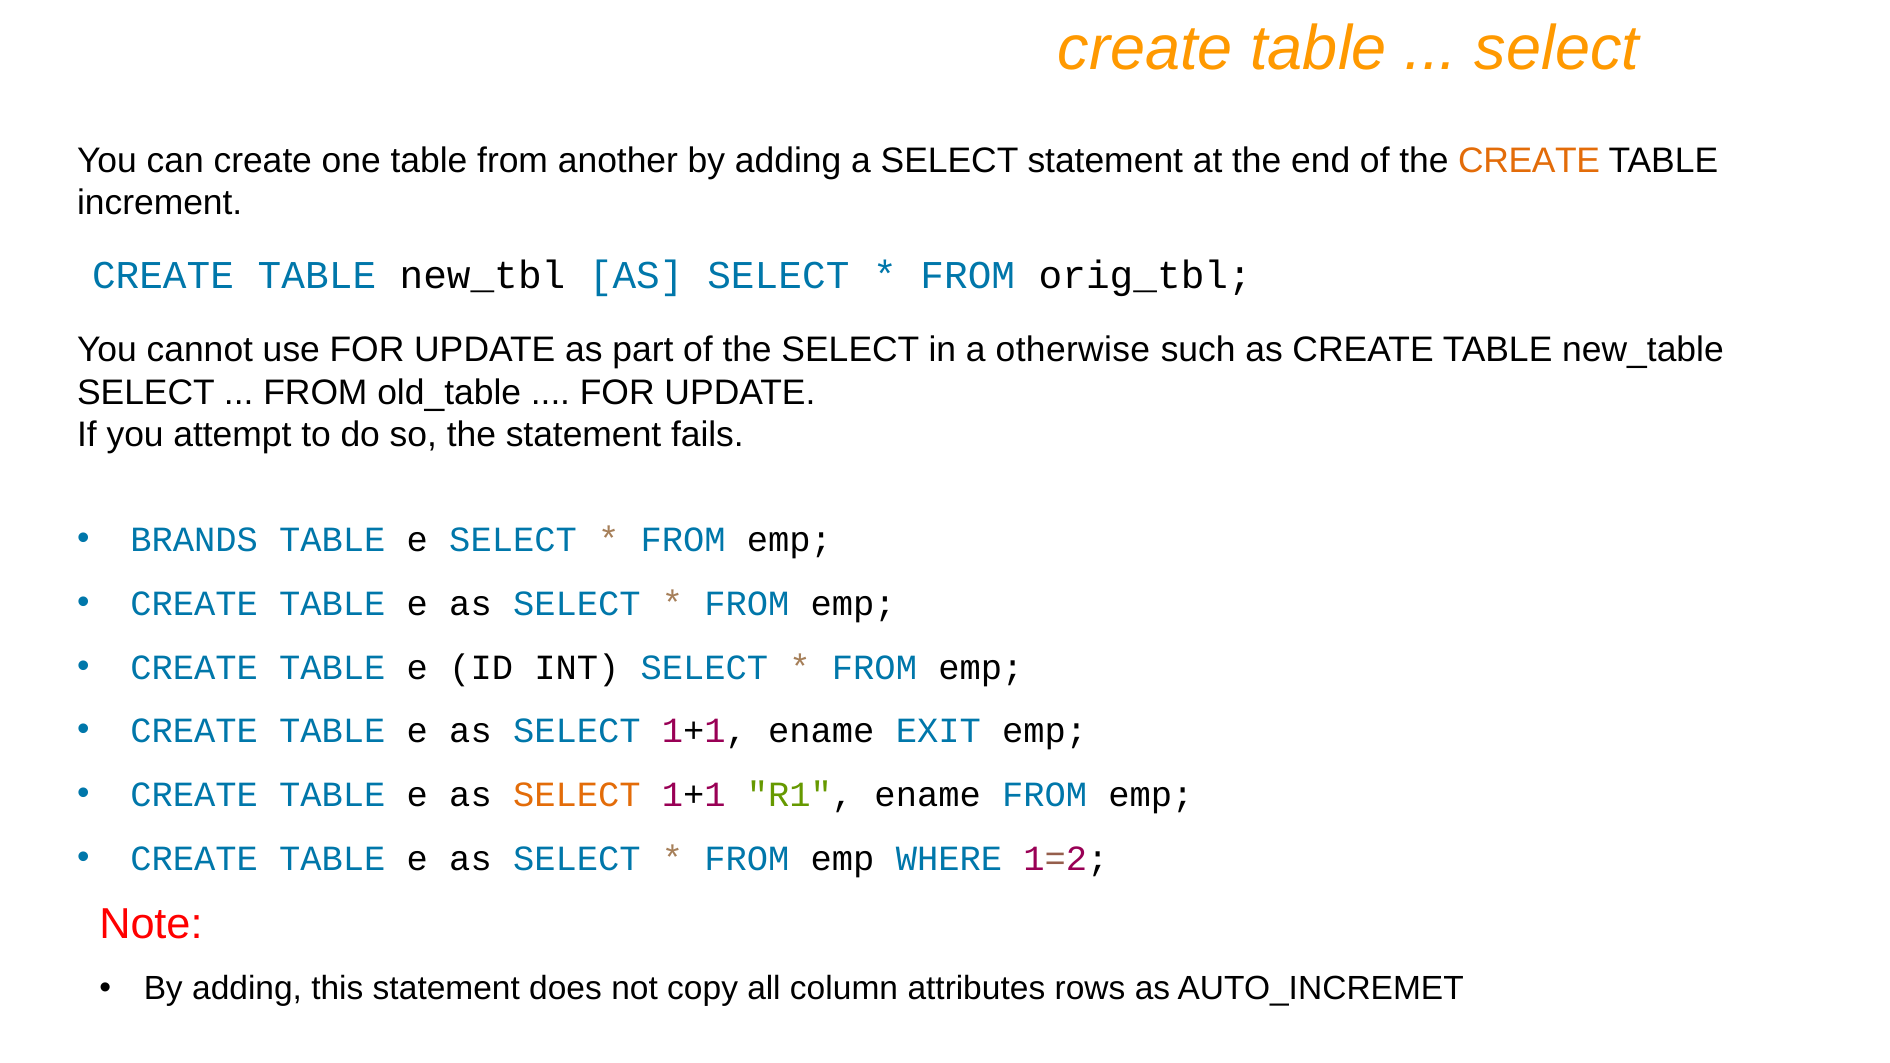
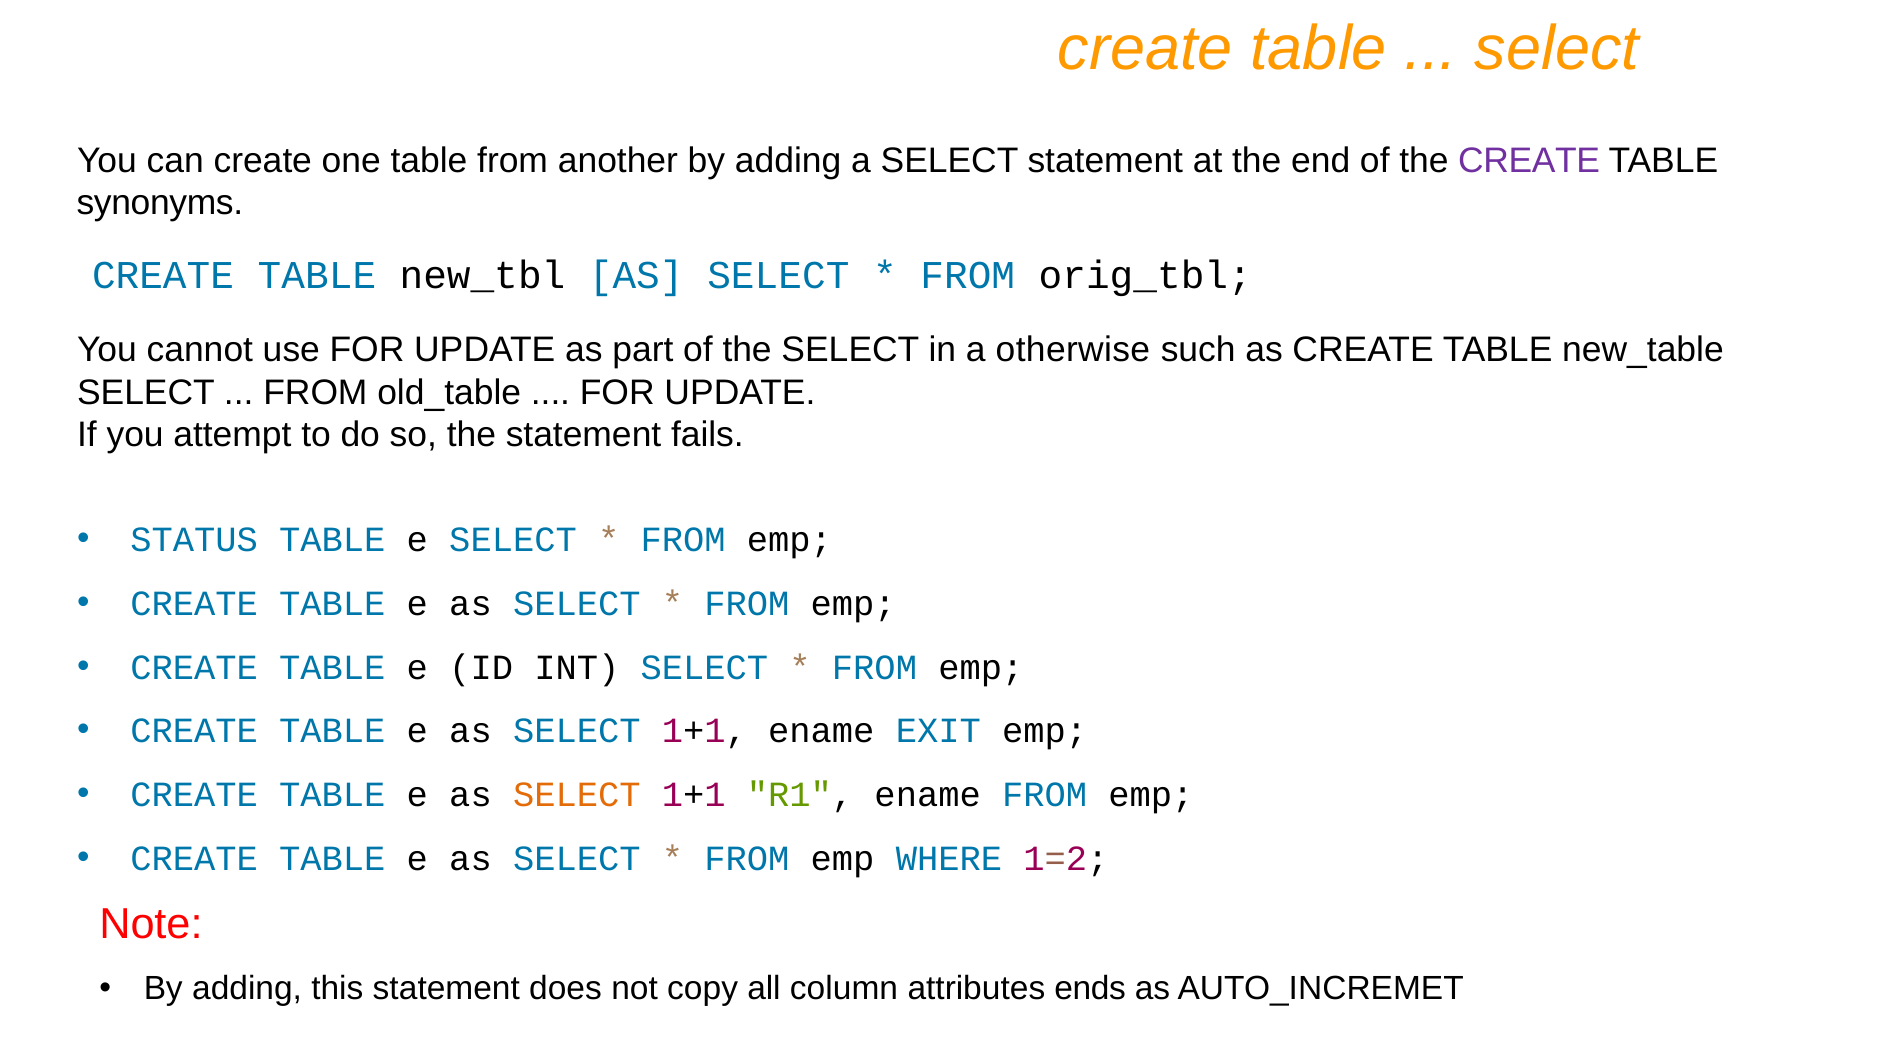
CREATE at (1529, 161) colour: orange -> purple
increment: increment -> synonyms
BRANDS: BRANDS -> STATUS
rows: rows -> ends
